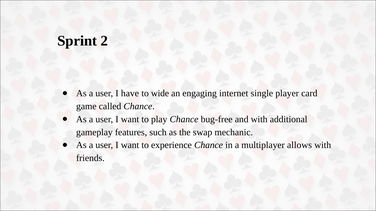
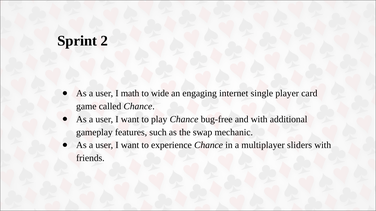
have: have -> math
allows: allows -> sliders
